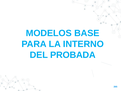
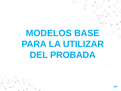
INTERNO: INTERNO -> UTILIZAR
